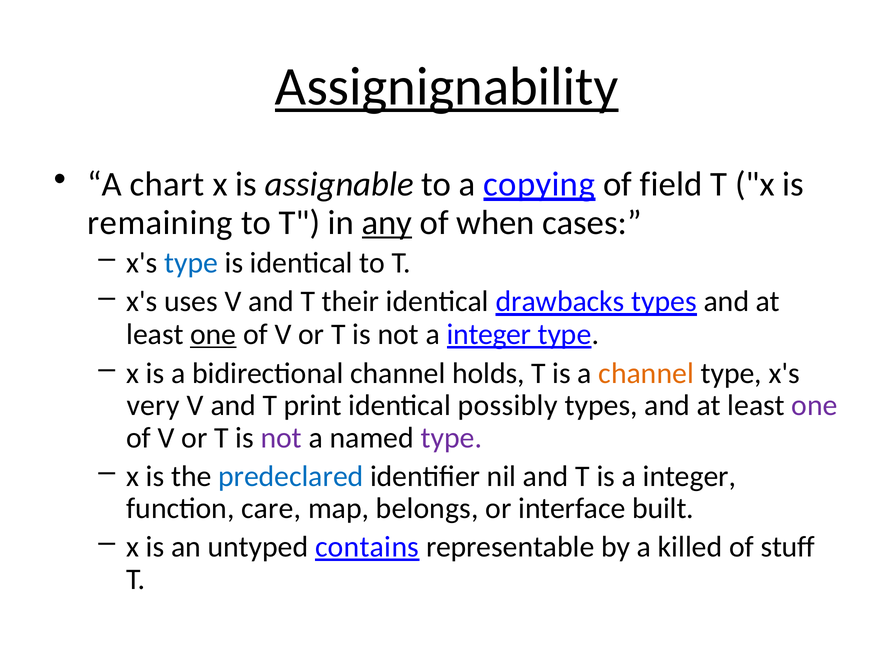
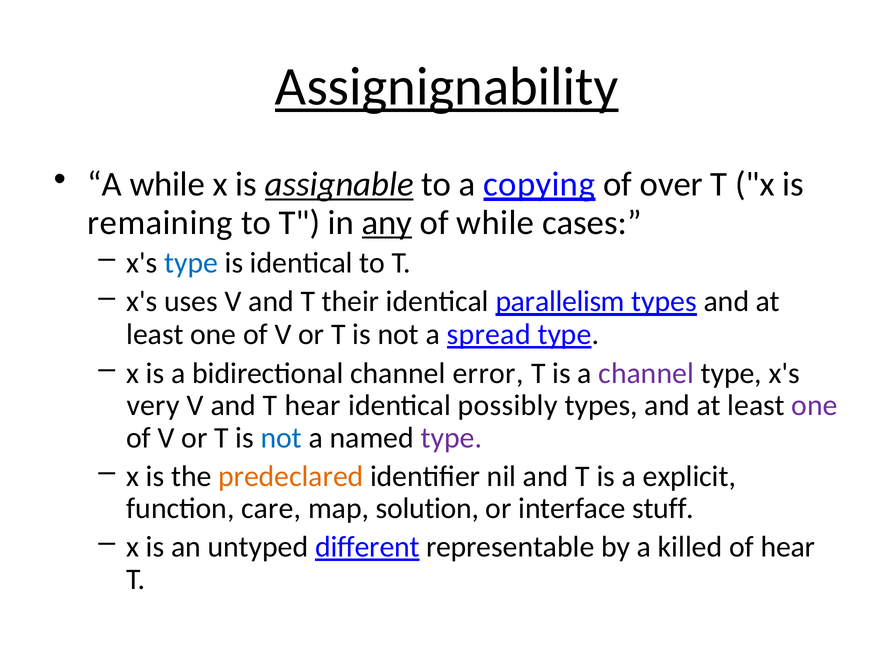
A chart: chart -> while
assignable underline: none -> present
field: field -> over
of when: when -> while
drawbacks: drawbacks -> parallelism
one at (213, 334) underline: present -> none
not a integer: integer -> spread
holds: holds -> error
channel at (646, 373) colour: orange -> purple
T print: print -> hear
not at (281, 437) colour: purple -> blue
predeclared colour: blue -> orange
is a integer: integer -> explicit
belongs: belongs -> solution
built: built -> stuff
contains: contains -> different
of stuff: stuff -> hear
